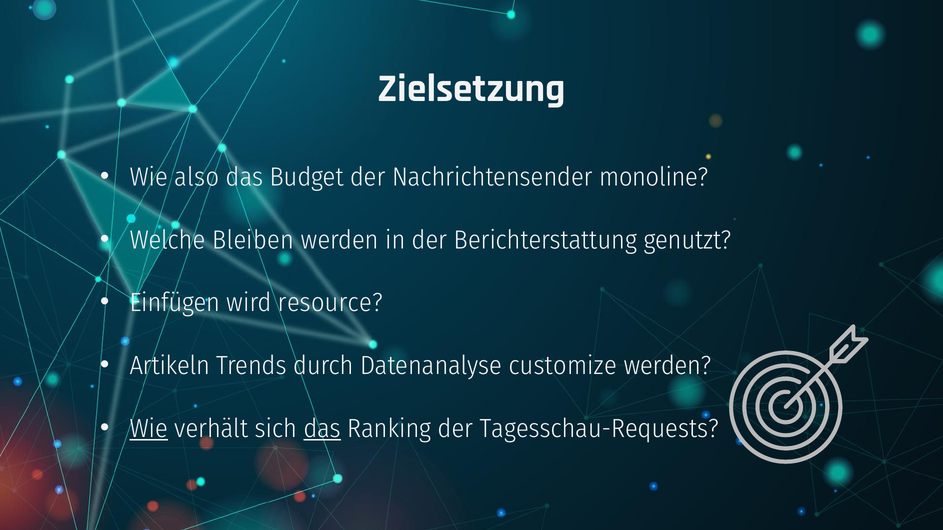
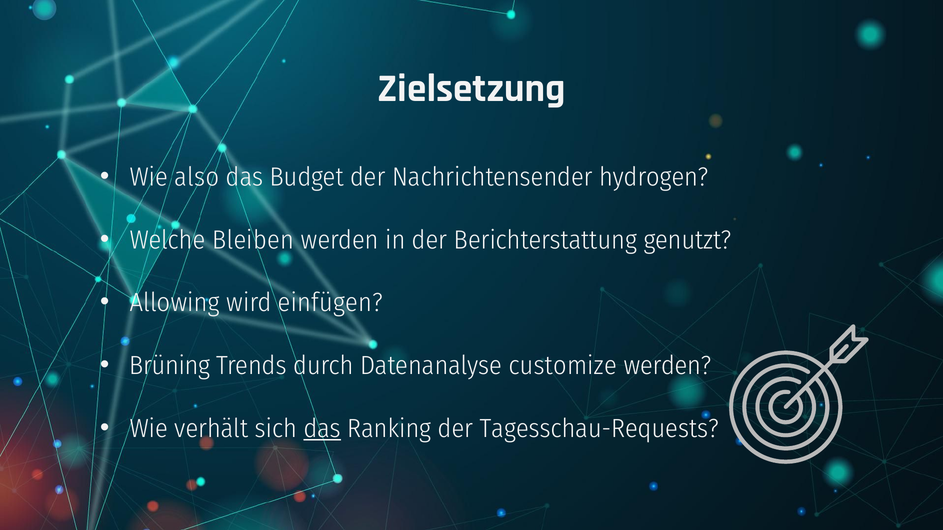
monoline: monoline -> hydrogen
Einfügen: Einfügen -> Allowing
resource: resource -> einfügen
Artikeln: Artikeln -> Brüning
Wie at (149, 429) underline: present -> none
